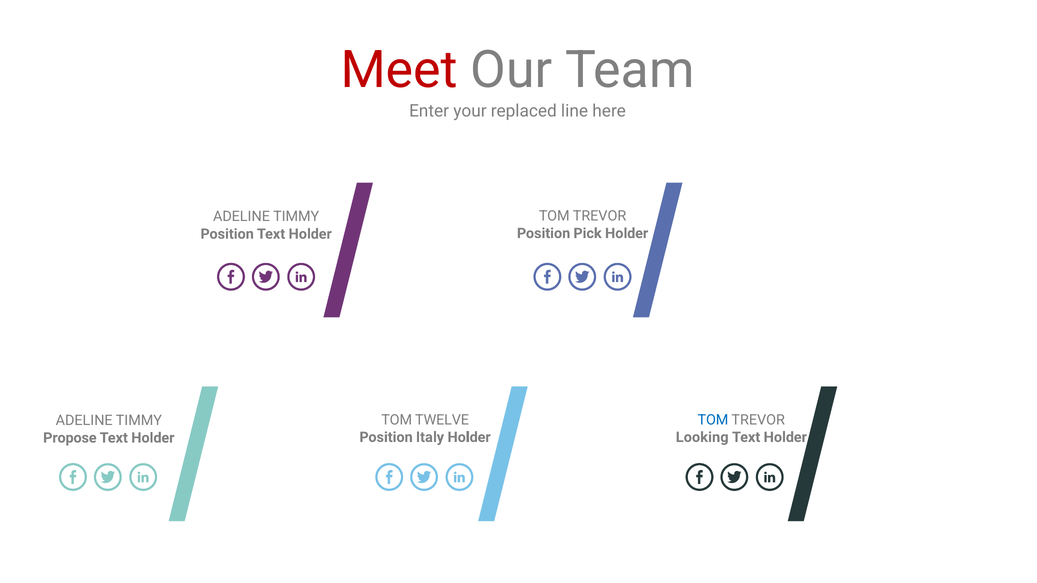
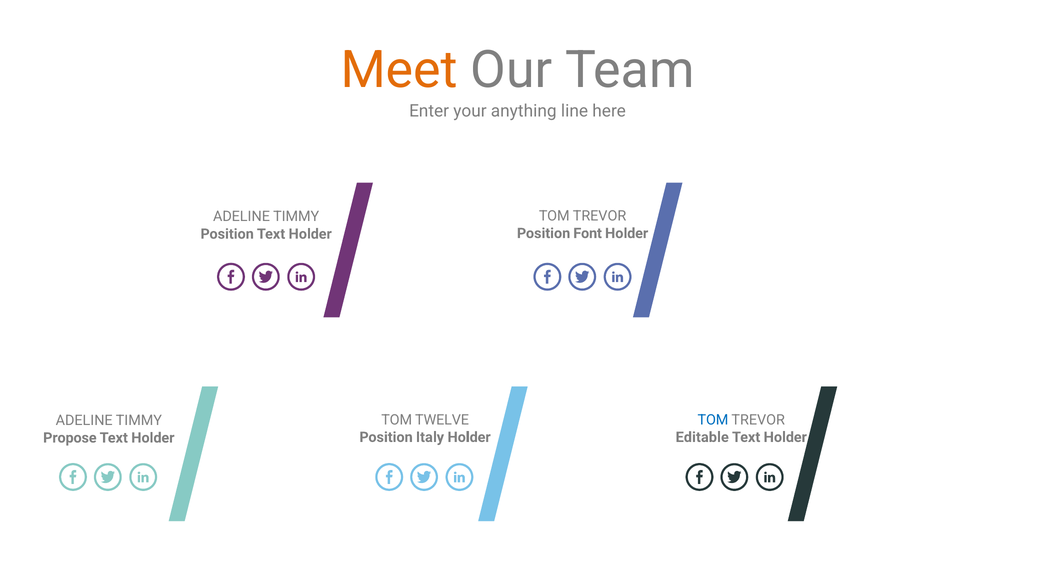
Meet colour: red -> orange
replaced: replaced -> anything
Pick: Pick -> Font
Looking: Looking -> Editable
